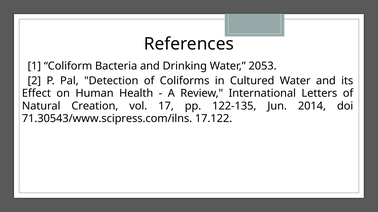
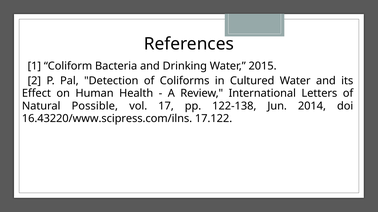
2053: 2053 -> 2015
Creation: Creation -> Possible
122-135: 122-135 -> 122-138
71.30543/www.scipress.com/ilns: 71.30543/www.scipress.com/ilns -> 16.43220/www.scipress.com/ilns
